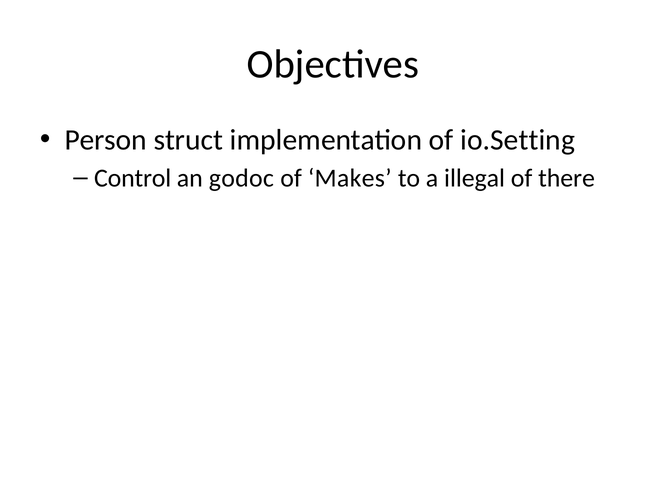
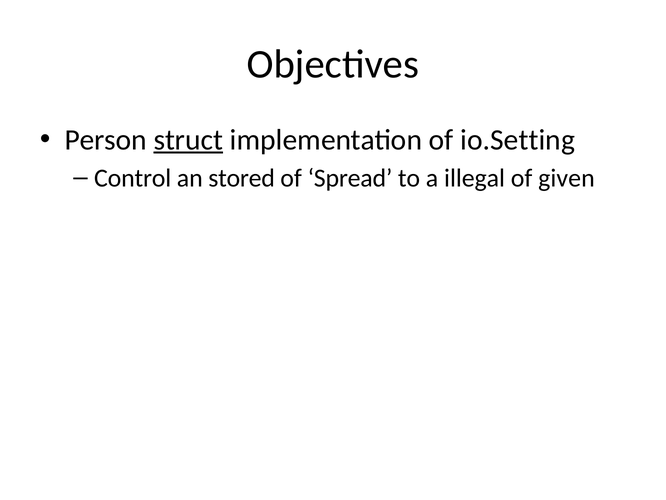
struct underline: none -> present
godoc: godoc -> stored
Makes: Makes -> Spread
there: there -> given
